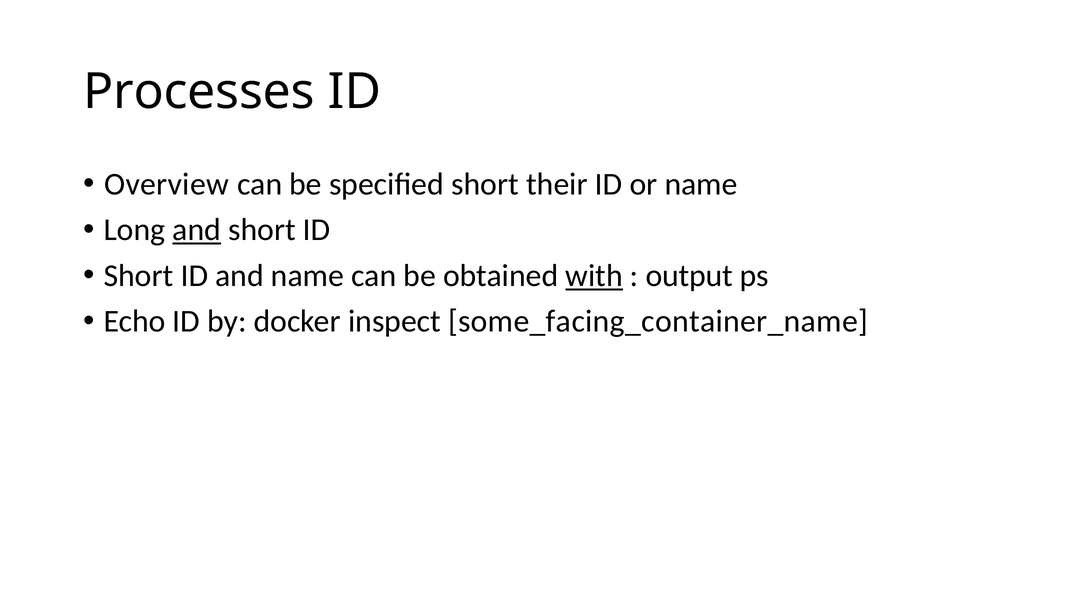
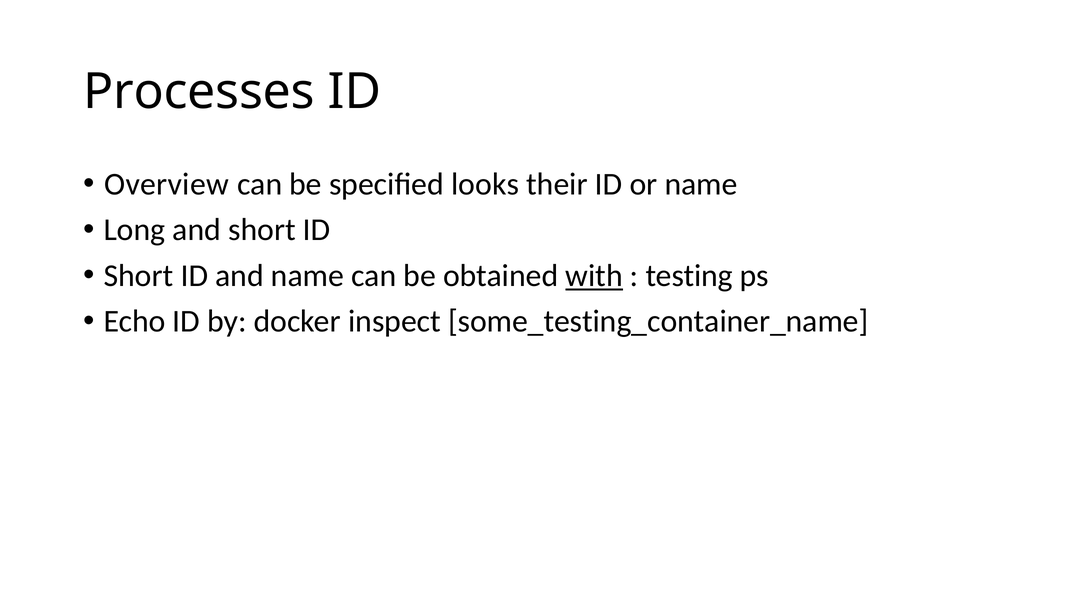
specified short: short -> looks
and at (197, 230) underline: present -> none
output: output -> testing
some_facing_container_name: some_facing_container_name -> some_testing_container_name
